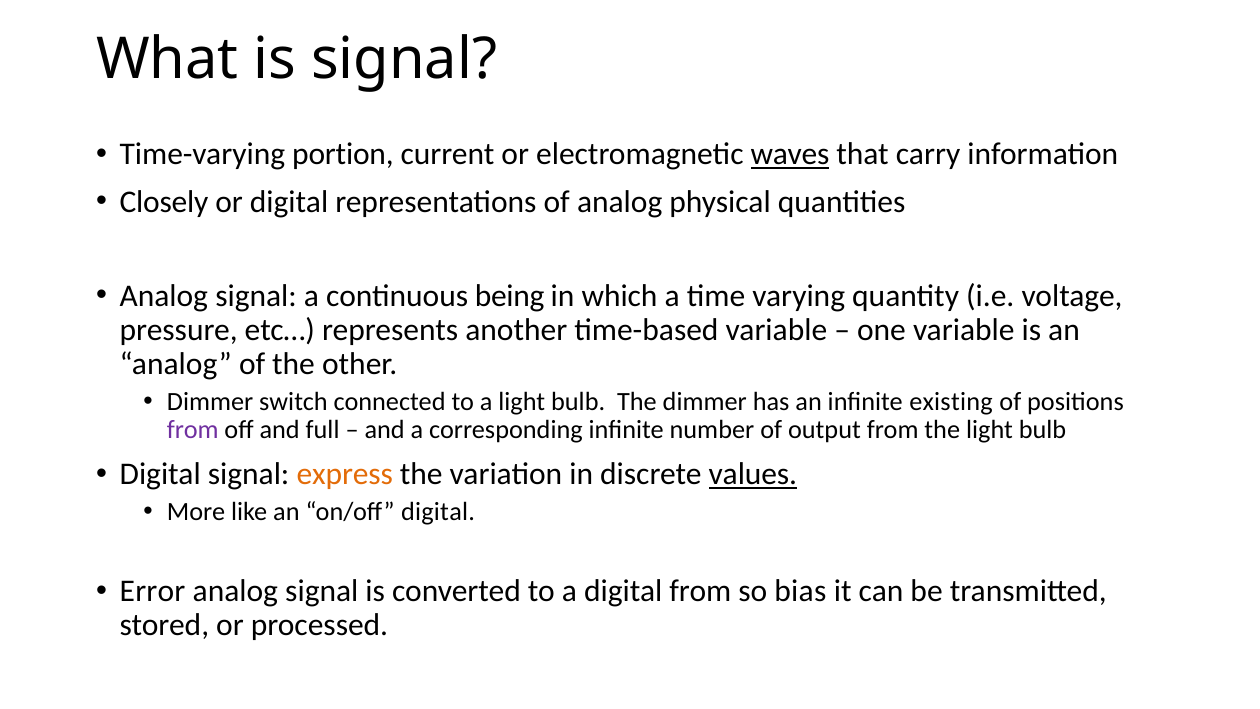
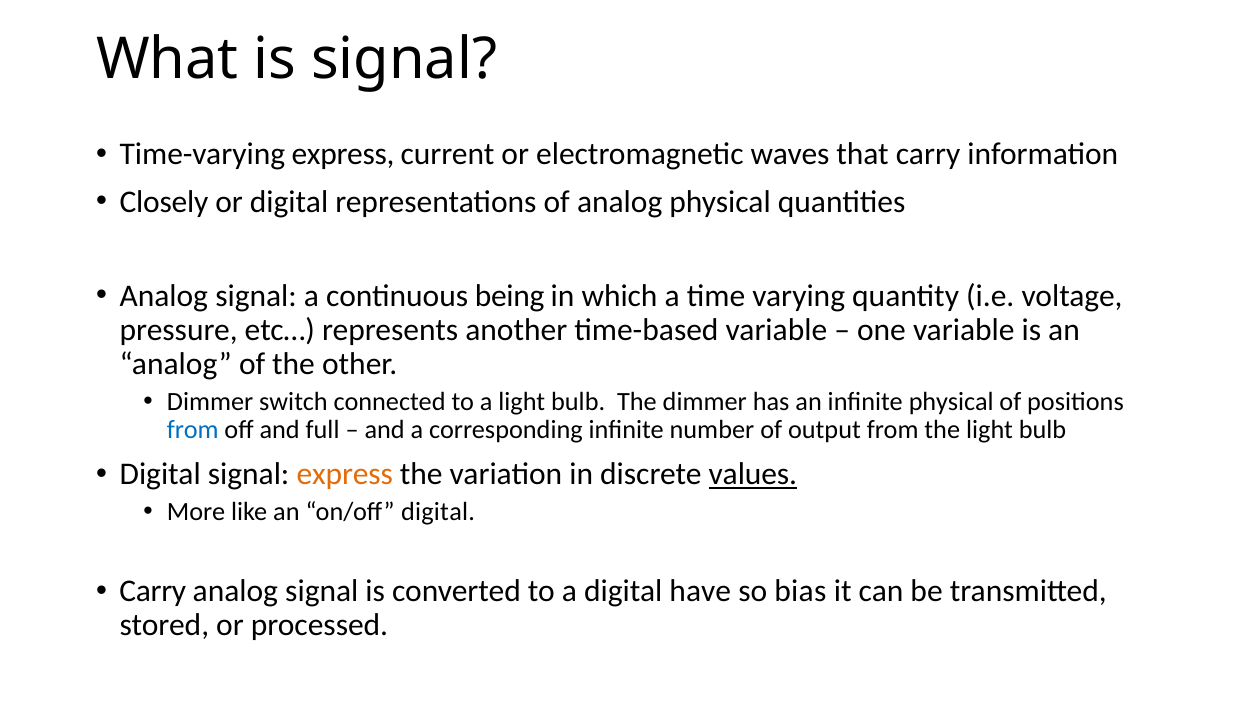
Time-varying portion: portion -> express
waves underline: present -> none
infinite existing: existing -> physical
from at (193, 430) colour: purple -> blue
Error at (153, 591): Error -> Carry
digital from: from -> have
